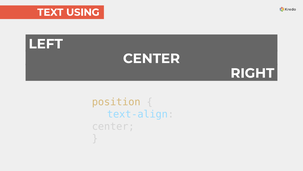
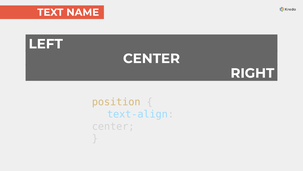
USING: USING -> NAME
